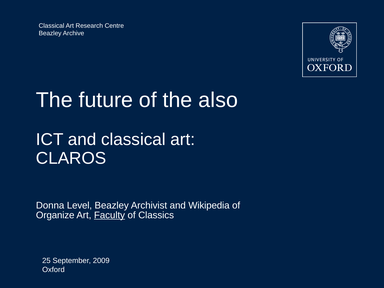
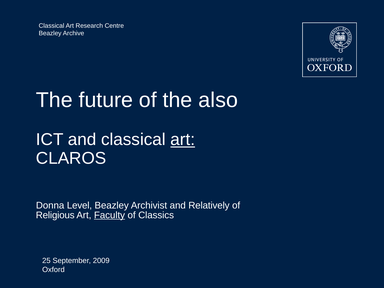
art at (183, 140) underline: none -> present
Wikipedia: Wikipedia -> Relatively
Organize: Organize -> Religious
